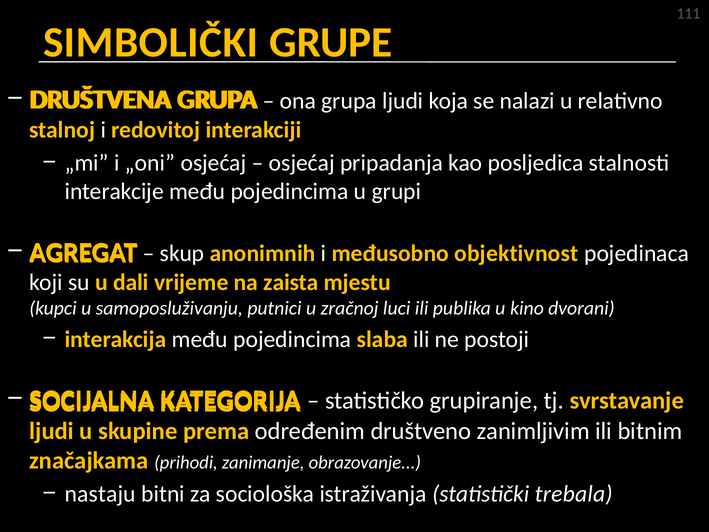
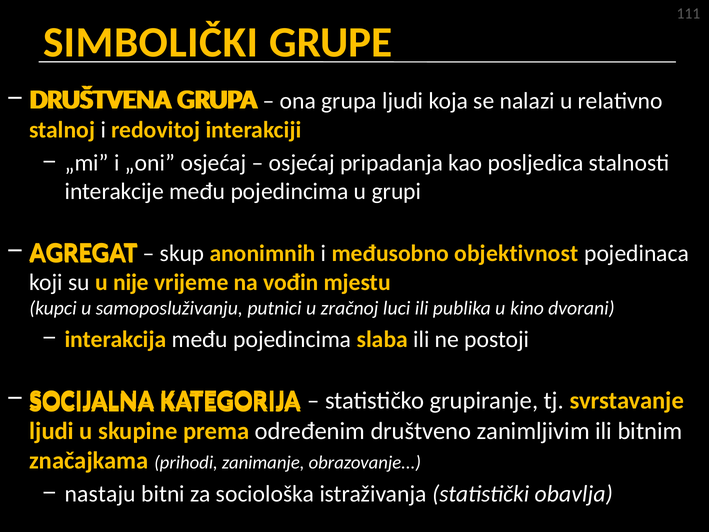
dali: dali -> nije
zaista: zaista -> vođin
trebala: trebala -> obavlja
